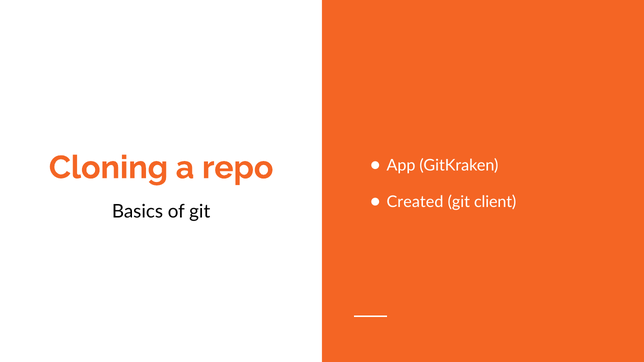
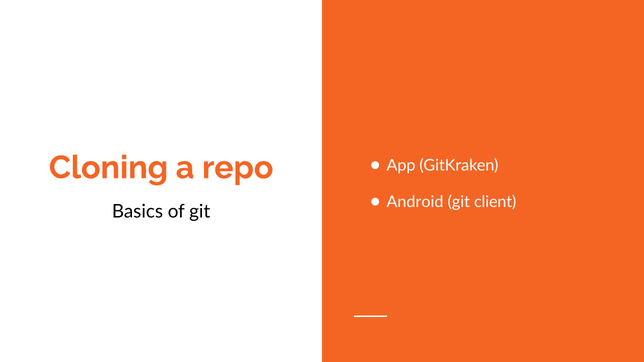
Created: Created -> Android
